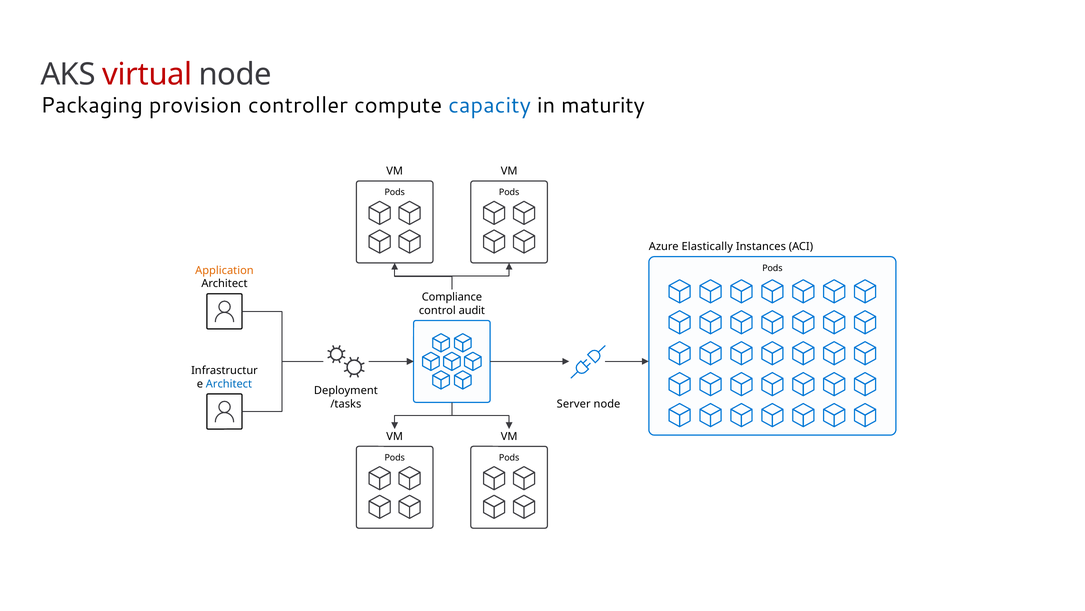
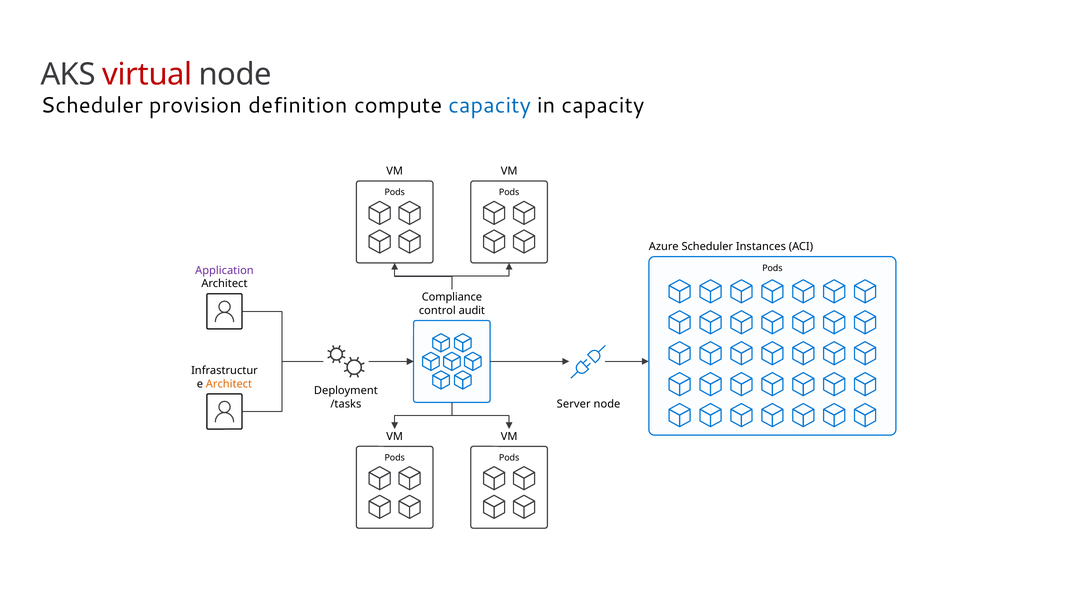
Packaging at (92, 106): Packaging -> Scheduler
controller: controller -> definition
in maturity: maturity -> capacity
Azure Elastically: Elastically -> Scheduler
Application colour: orange -> purple
Architect at (229, 383) colour: blue -> orange
